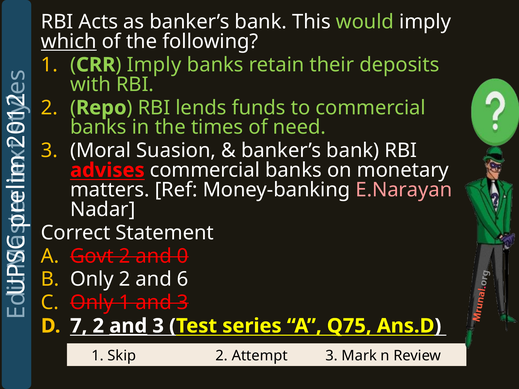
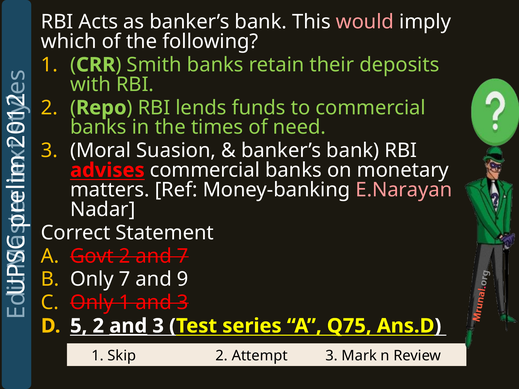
would colour: light green -> pink
which underline: present -> none
Imply at (154, 65): Imply -> Smith
and 0: 0 -> 7
Only 2: 2 -> 7
6: 6 -> 9
7: 7 -> 5
